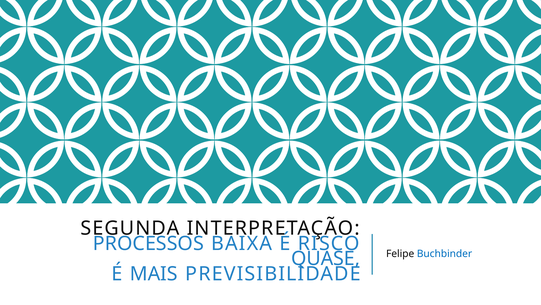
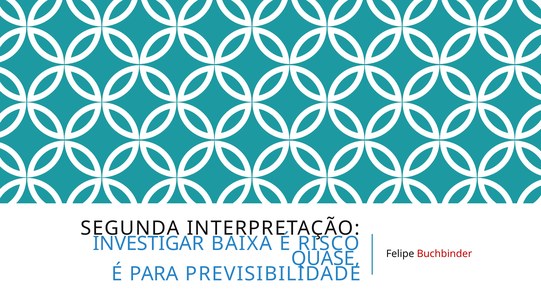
PROCESSOS: PROCESSOS -> INVESTIGAR
Buchbinder colour: blue -> red
MAIS: MAIS -> PARA
